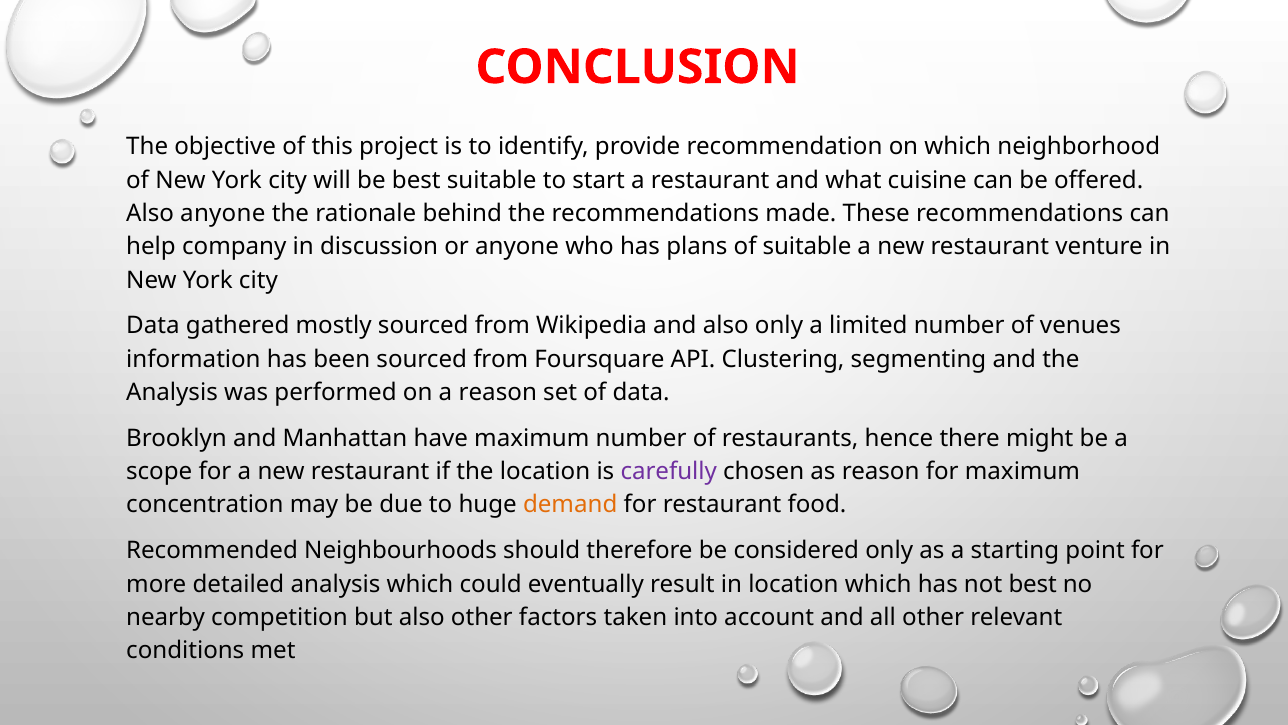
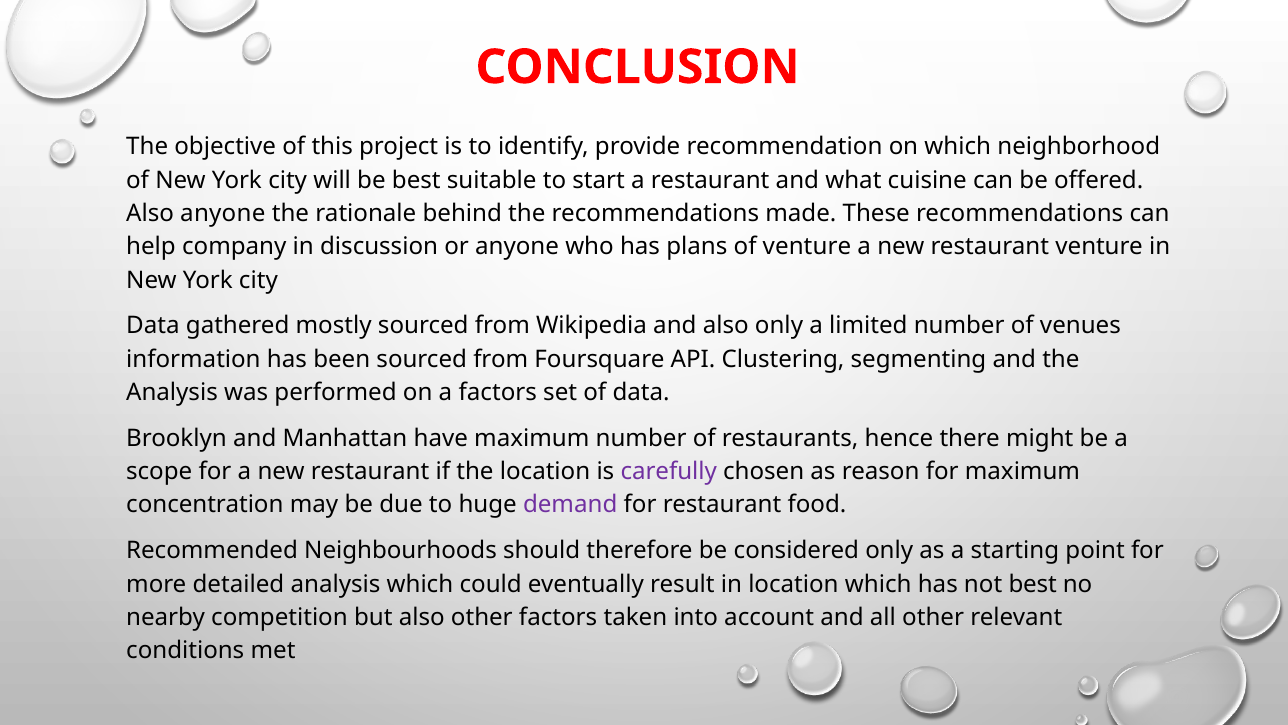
of suitable: suitable -> venture
a reason: reason -> factors
demand colour: orange -> purple
